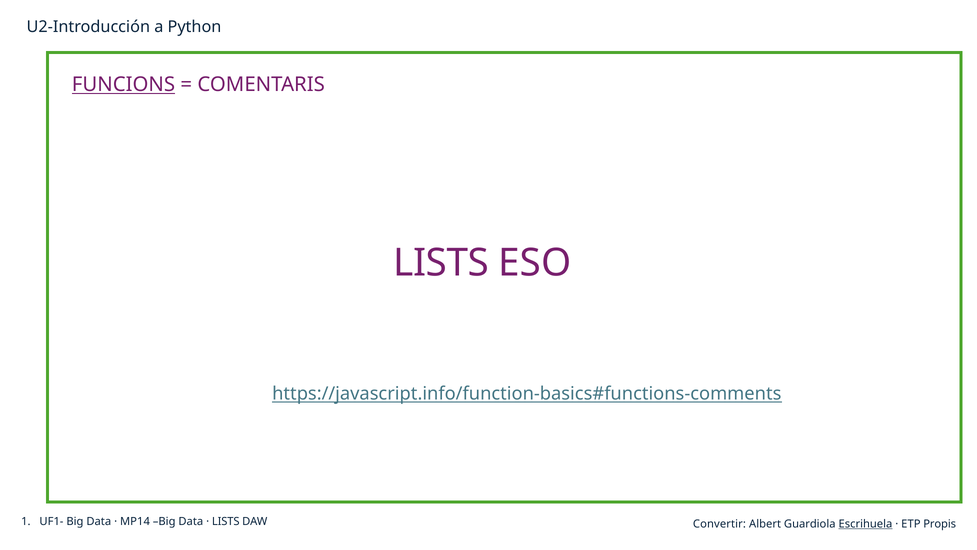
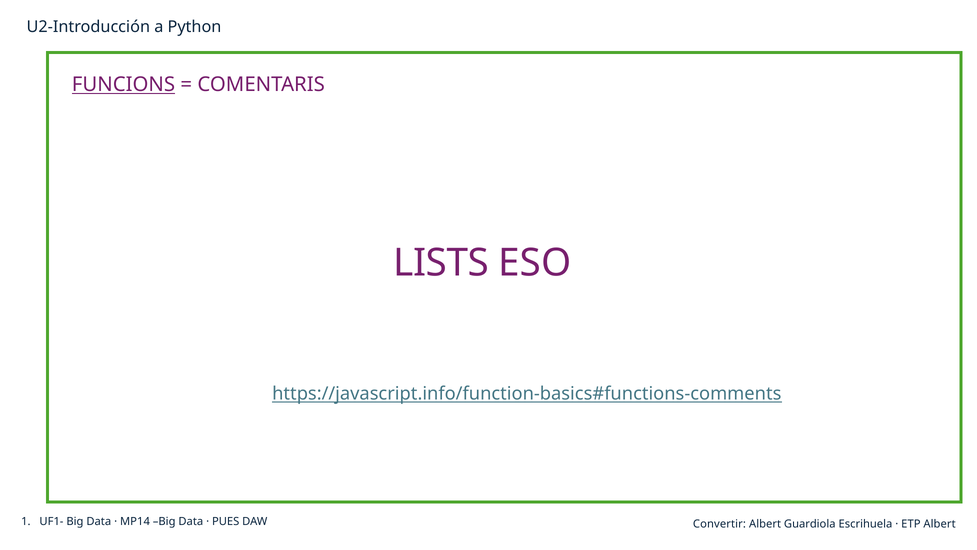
LISTS at (226, 521): LISTS -> PUES
Escrihuela underline: present -> none
ETP Propis: Propis -> Albert
